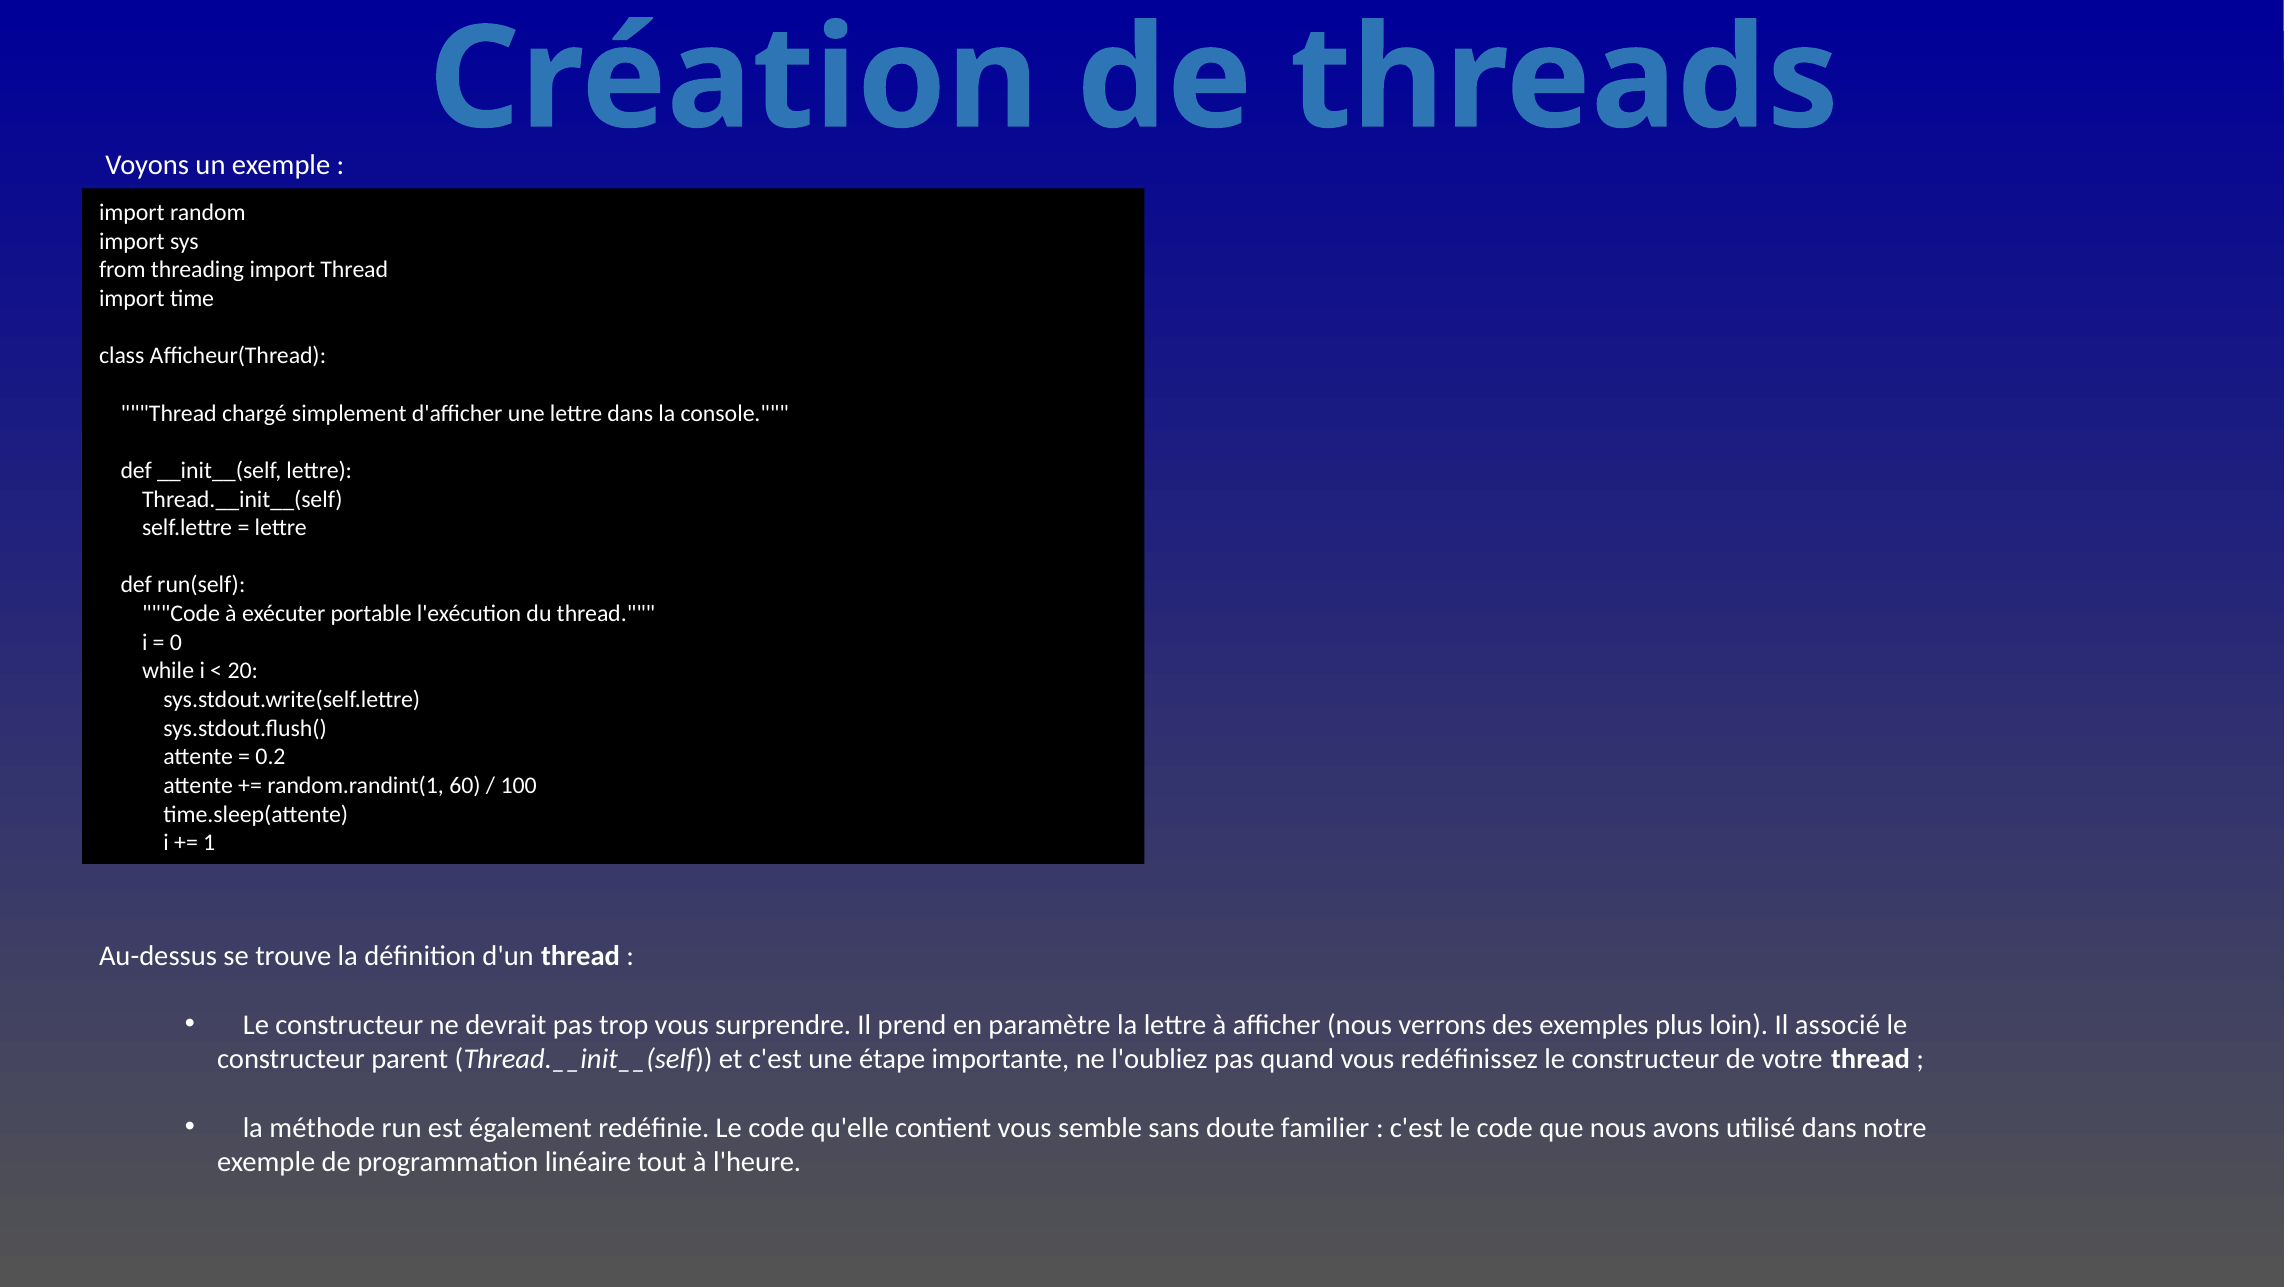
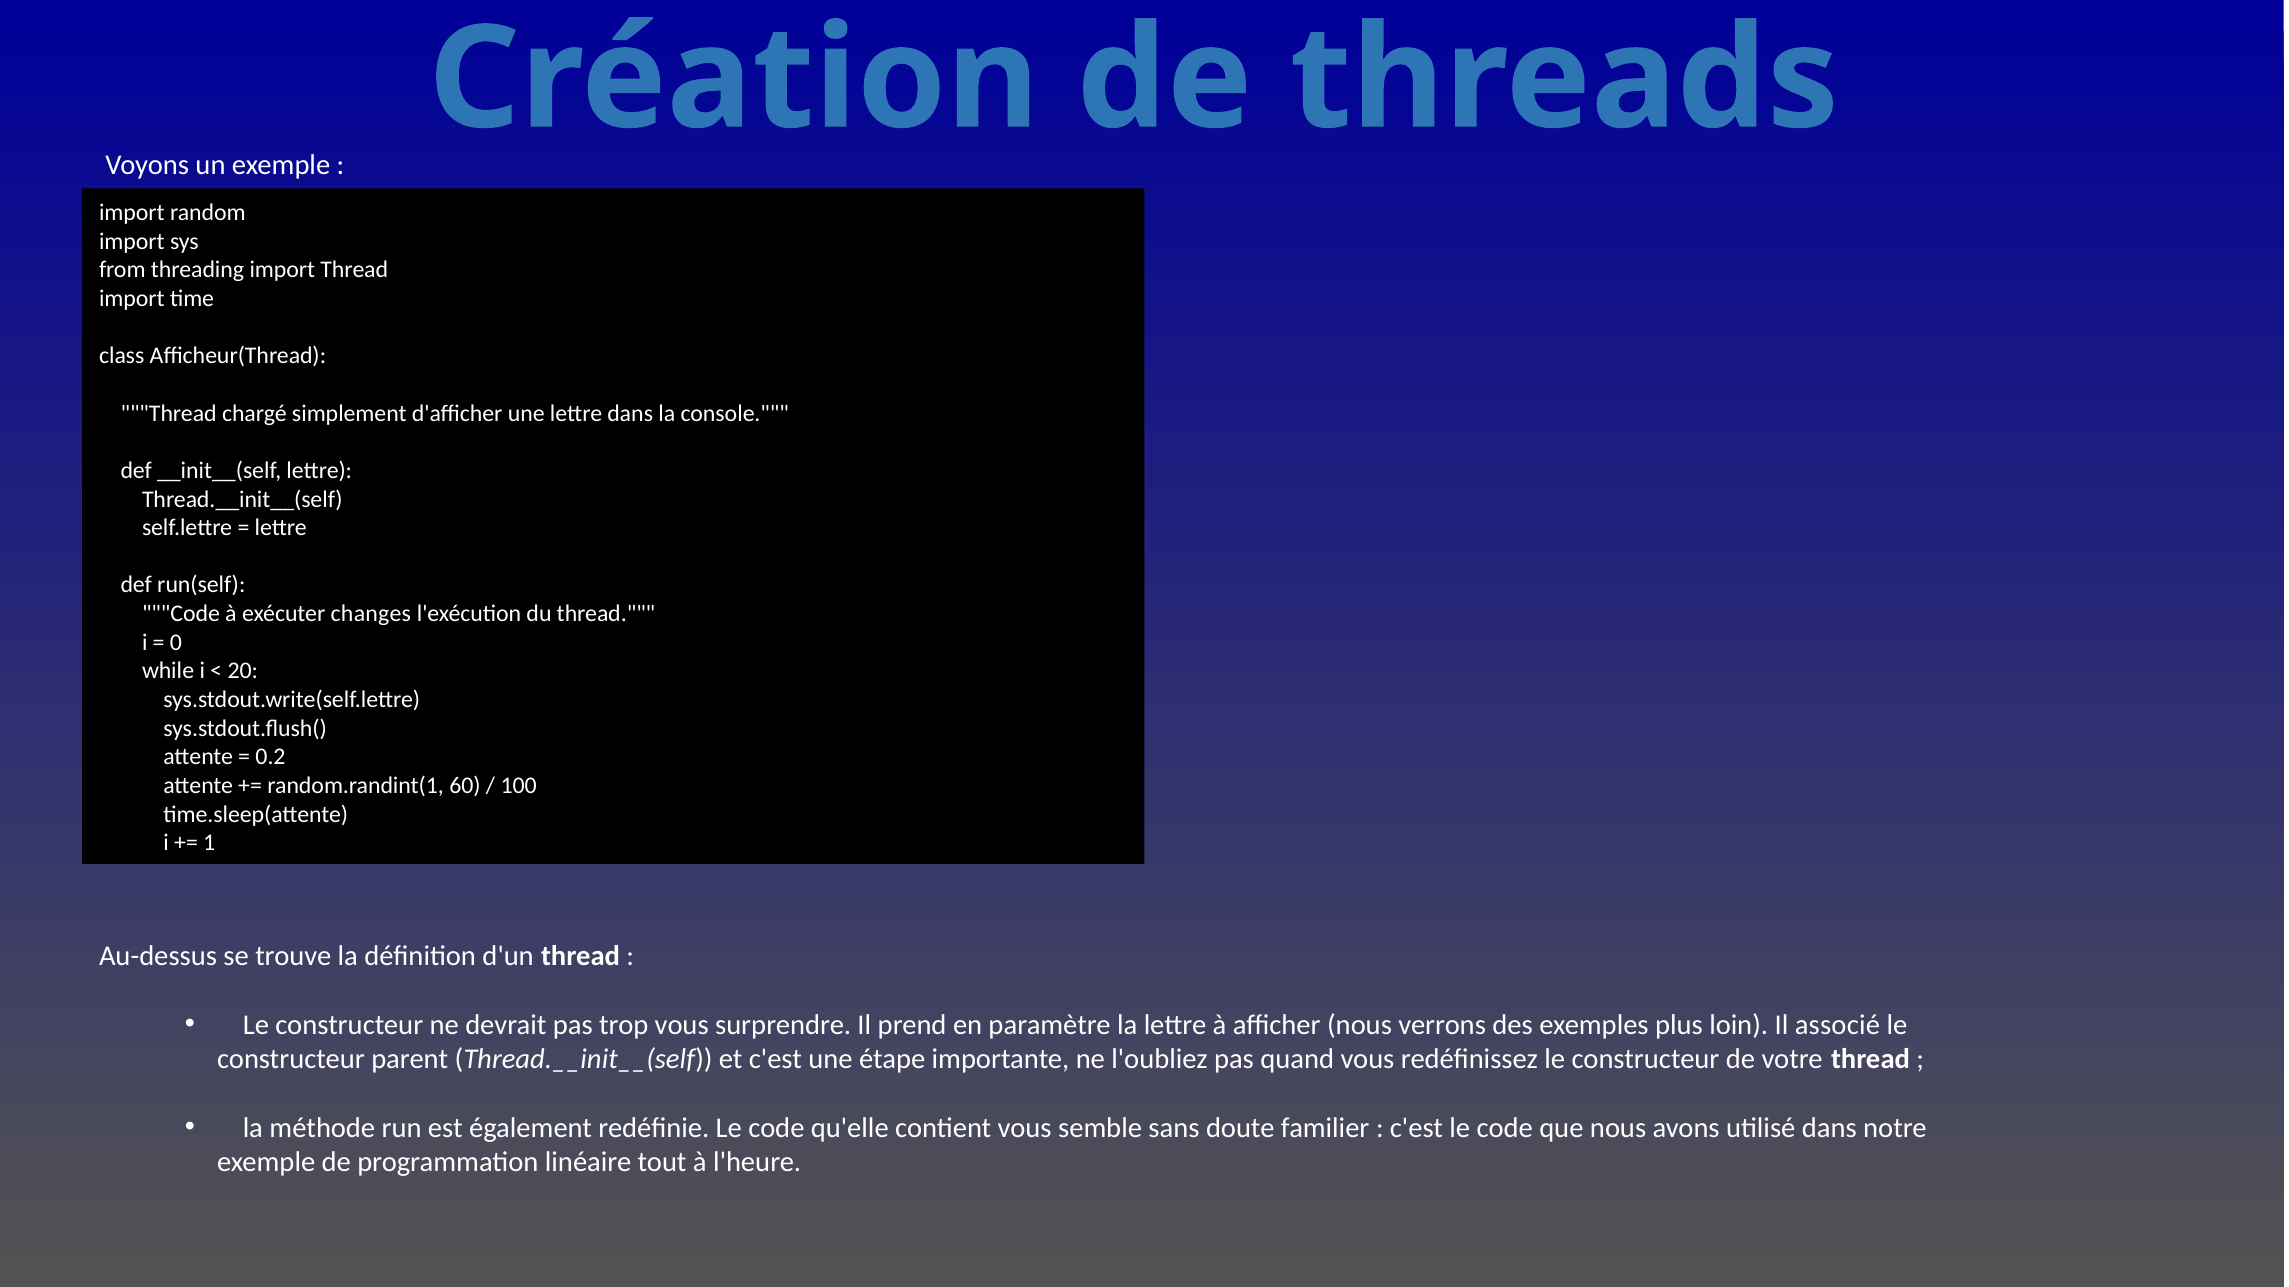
portable: portable -> changes
